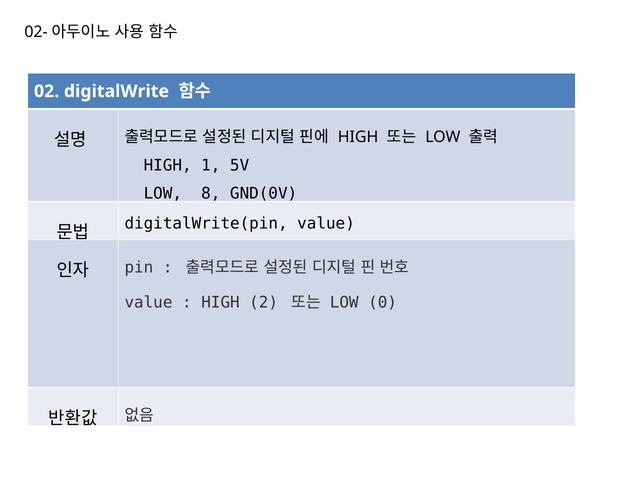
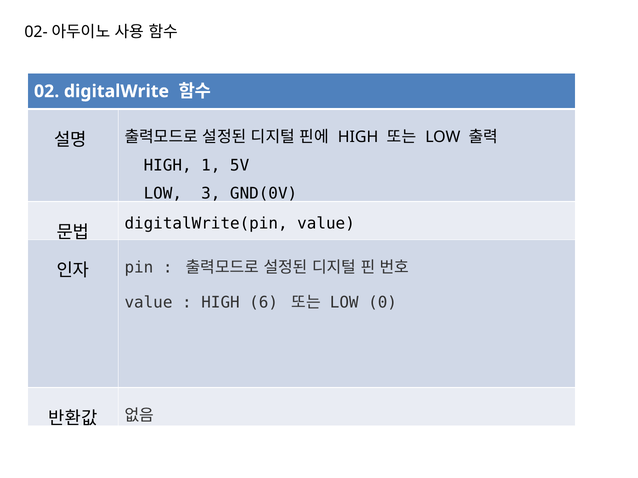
8: 8 -> 3
2: 2 -> 6
